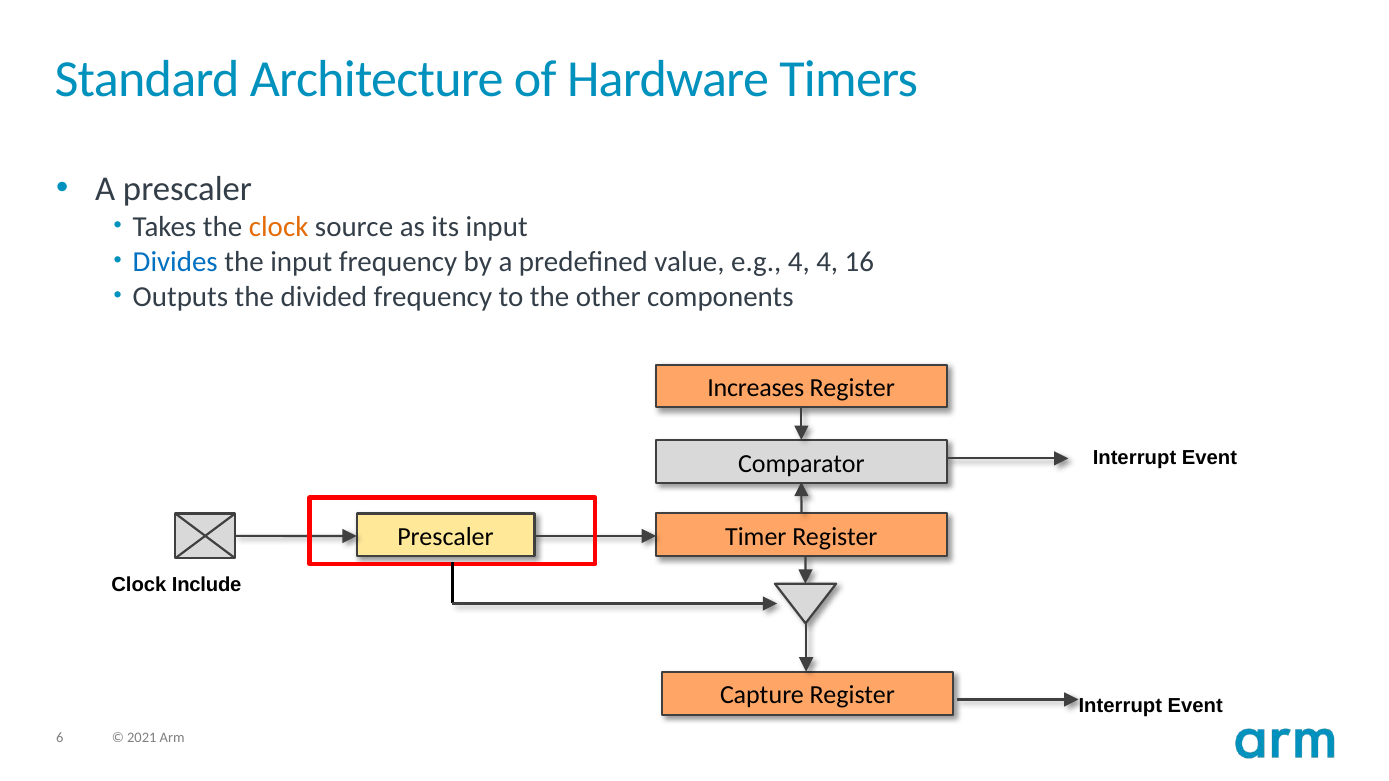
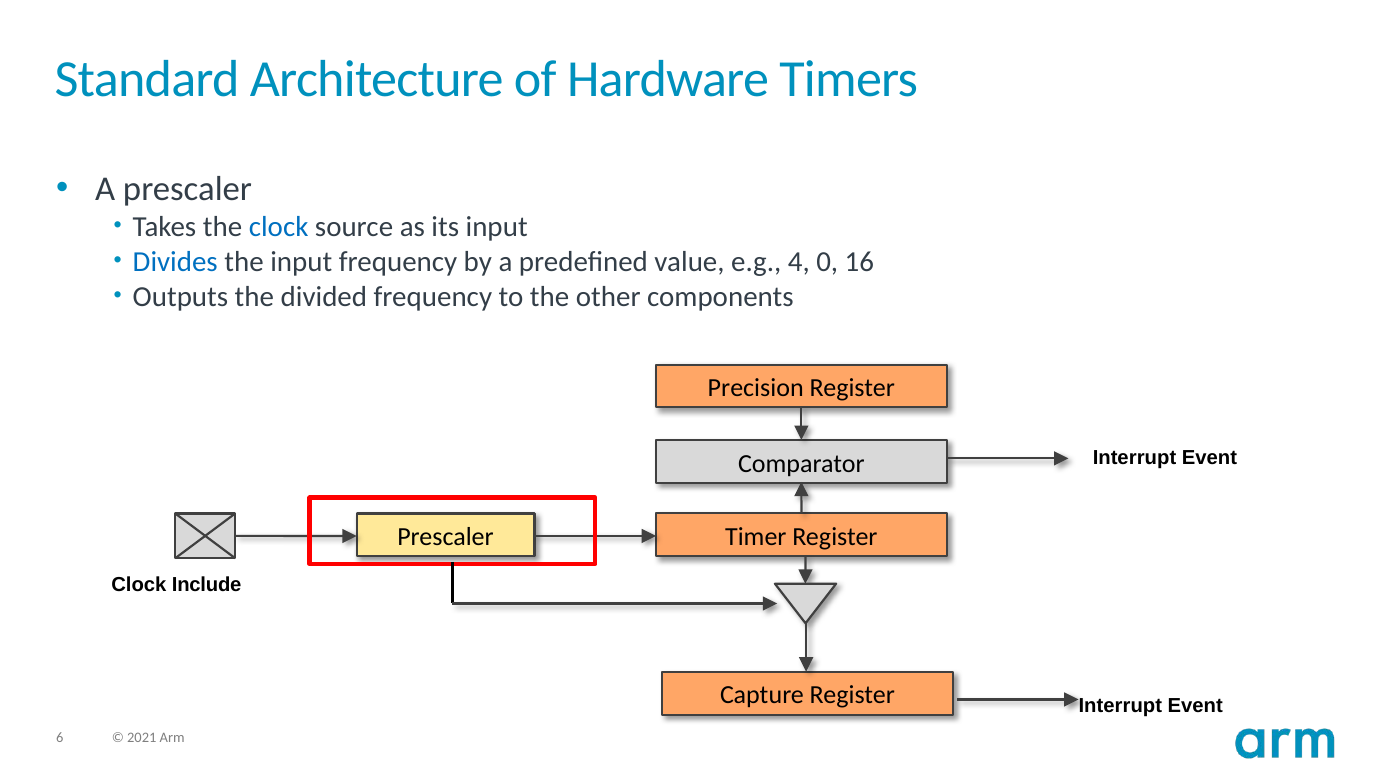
clock at (279, 227) colour: orange -> blue
4 4: 4 -> 0
Increases: Increases -> Precision
